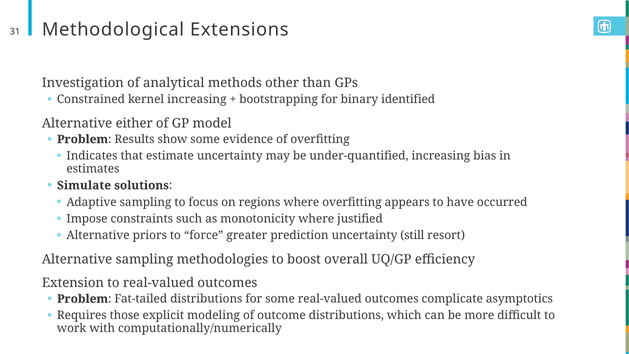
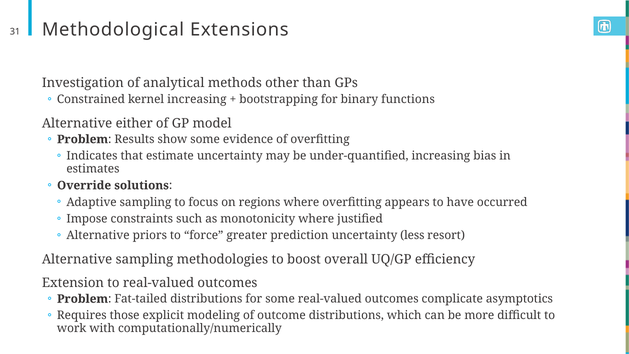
identified: identified -> functions
Simulate: Simulate -> Override
still: still -> less
